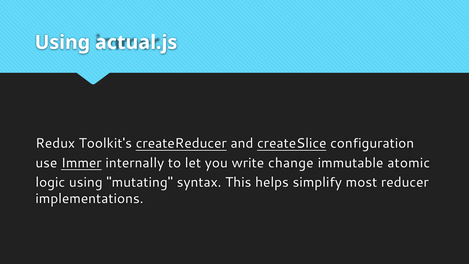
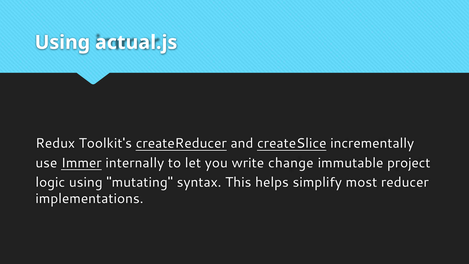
configuration: configuration -> incrementally
atomic: atomic -> project
